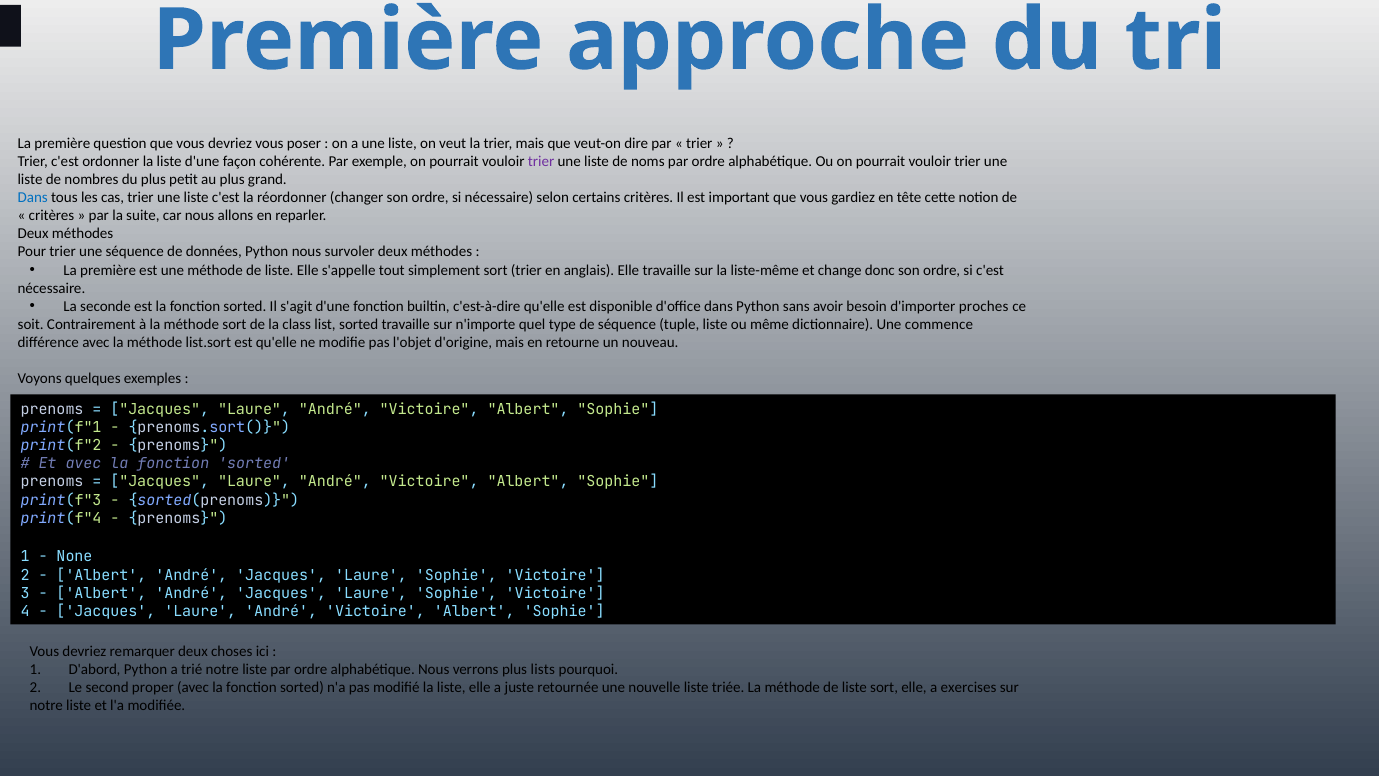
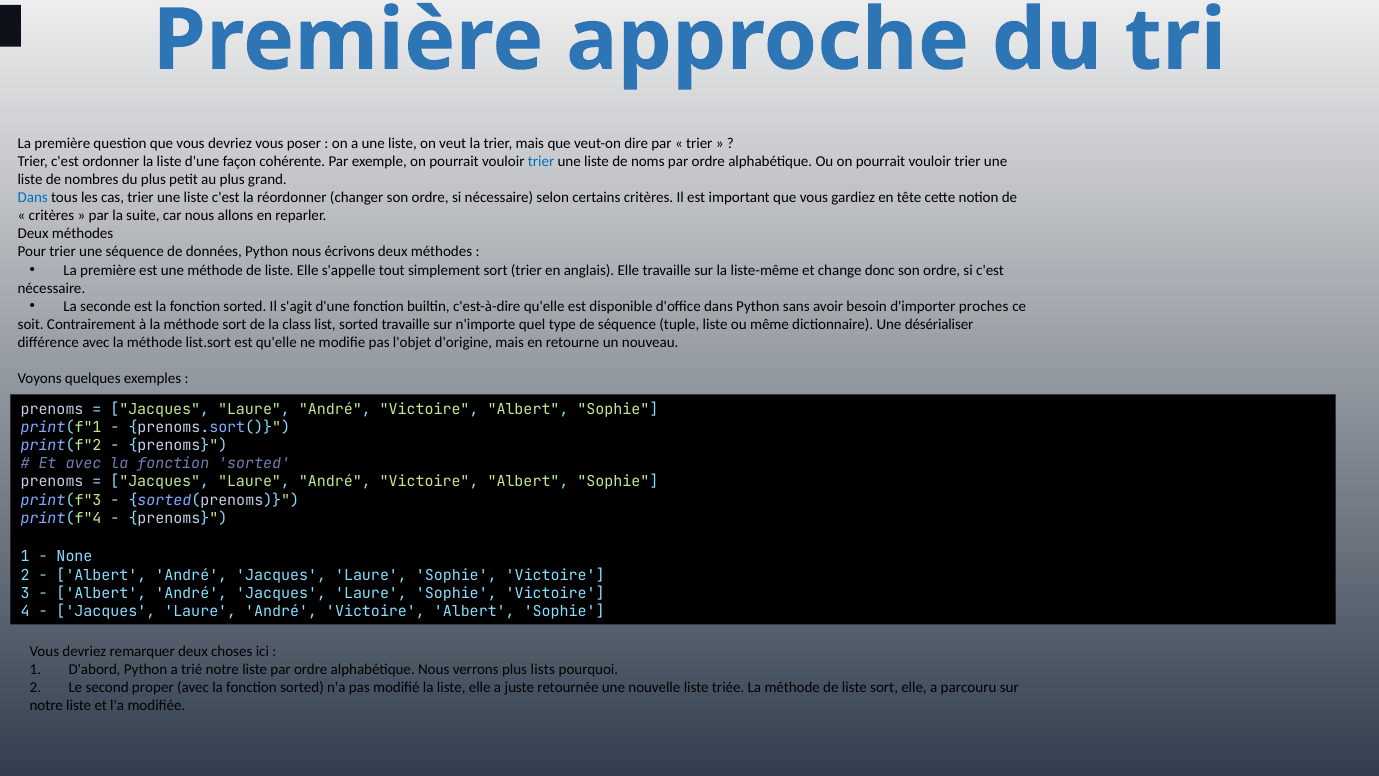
trier at (541, 162) colour: purple -> blue
survoler: survoler -> écrivons
commence: commence -> désérialiser
exercises: exercises -> parcouru
